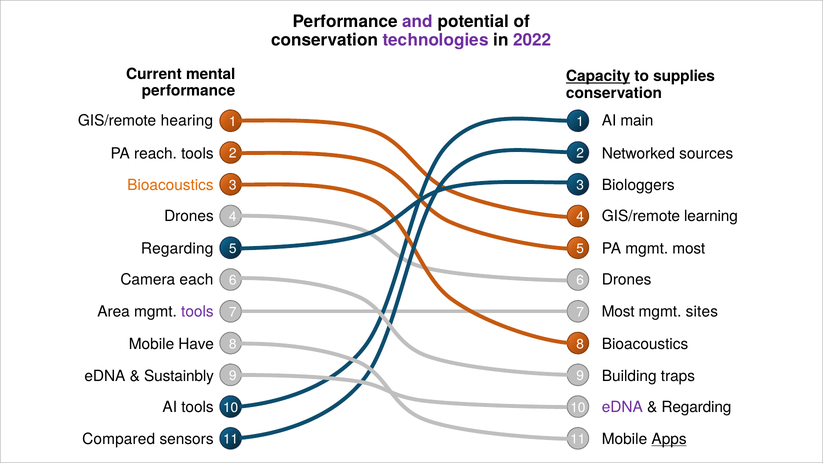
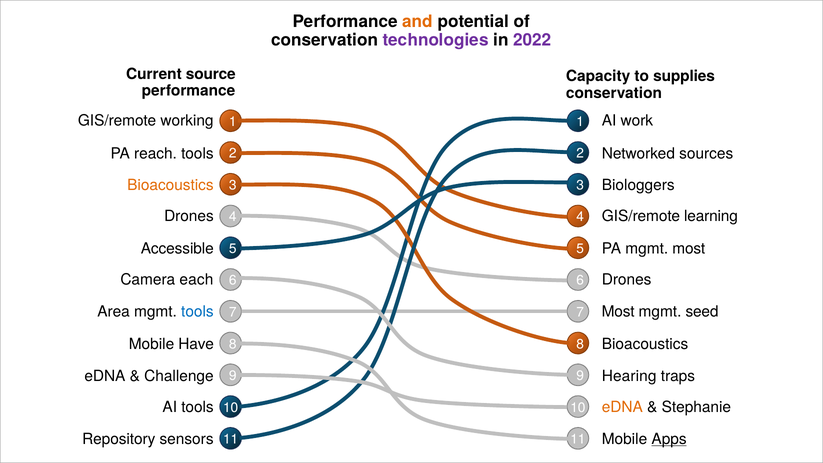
and colour: purple -> orange
mental: mental -> source
Capacity underline: present -> none
hearing: hearing -> working
main: main -> work
Regarding at (177, 249): Regarding -> Accessible
tools at (197, 312) colour: purple -> blue
sites: sites -> seed
Sustainbly: Sustainbly -> Challenge
Building: Building -> Hearing
eDNA at (622, 407) colour: purple -> orange
Regarding at (696, 407): Regarding -> Stephanie
Compared: Compared -> Repository
